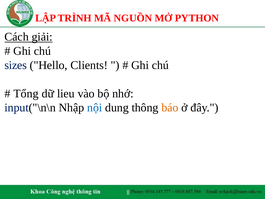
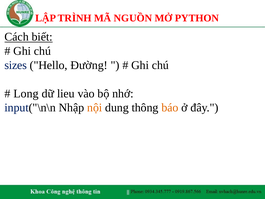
giải: giải -> biết
Clients: Clients -> Đường
Tổng: Tổng -> Long
nội colour: blue -> orange
